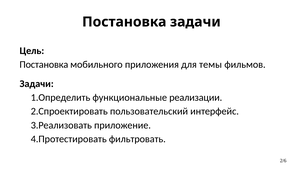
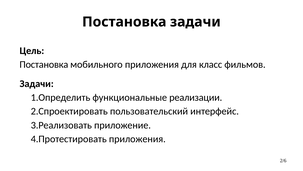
темы: темы -> класс
фильтровать at (137, 139): фильтровать -> приложения
